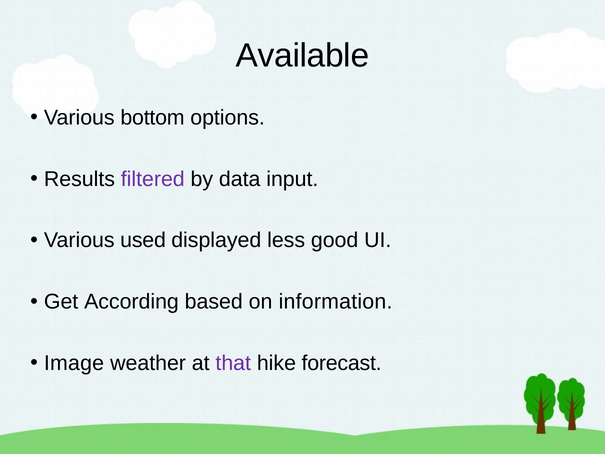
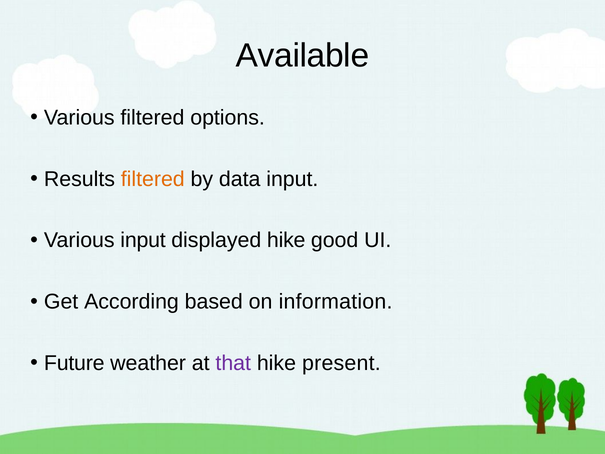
Various bottom: bottom -> filtered
filtered at (153, 179) colour: purple -> orange
Various used: used -> input
displayed less: less -> hike
Image: Image -> Future
forecast: forecast -> present
